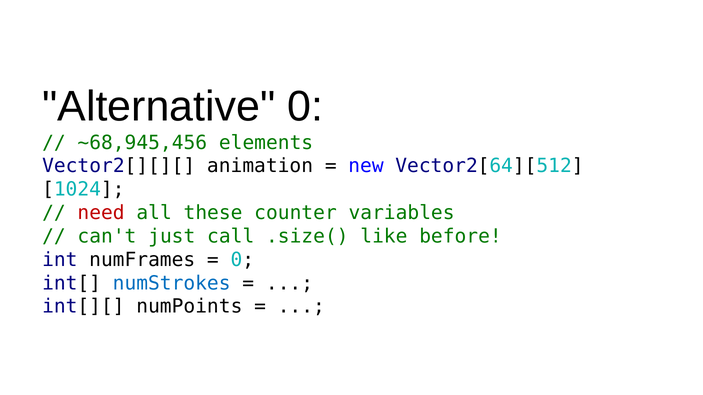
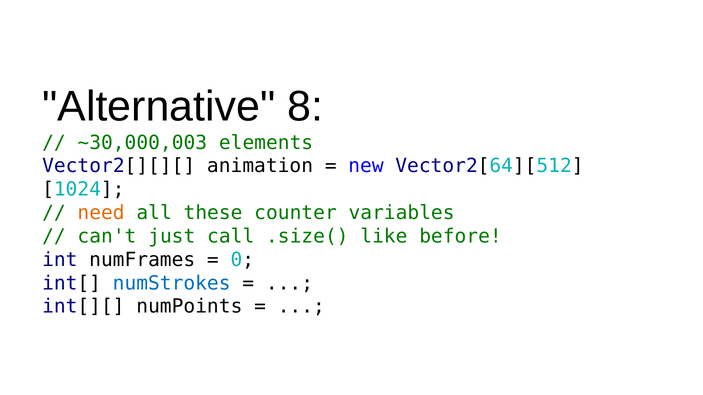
Alternative 0: 0 -> 8
~68,945,456: ~68,945,456 -> ~30,000,003
need colour: red -> orange
